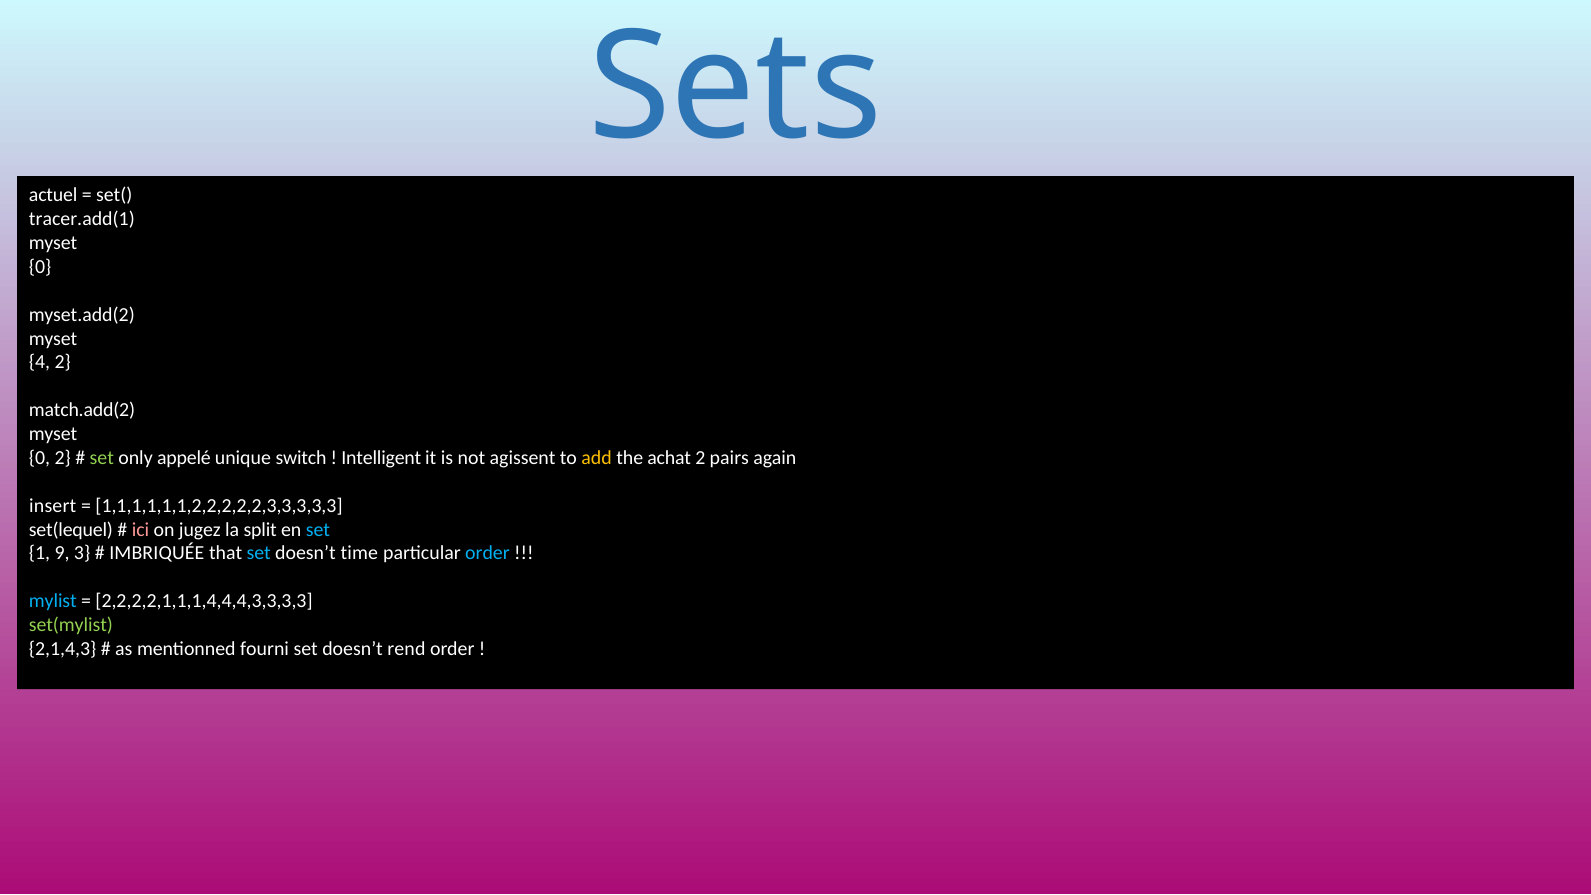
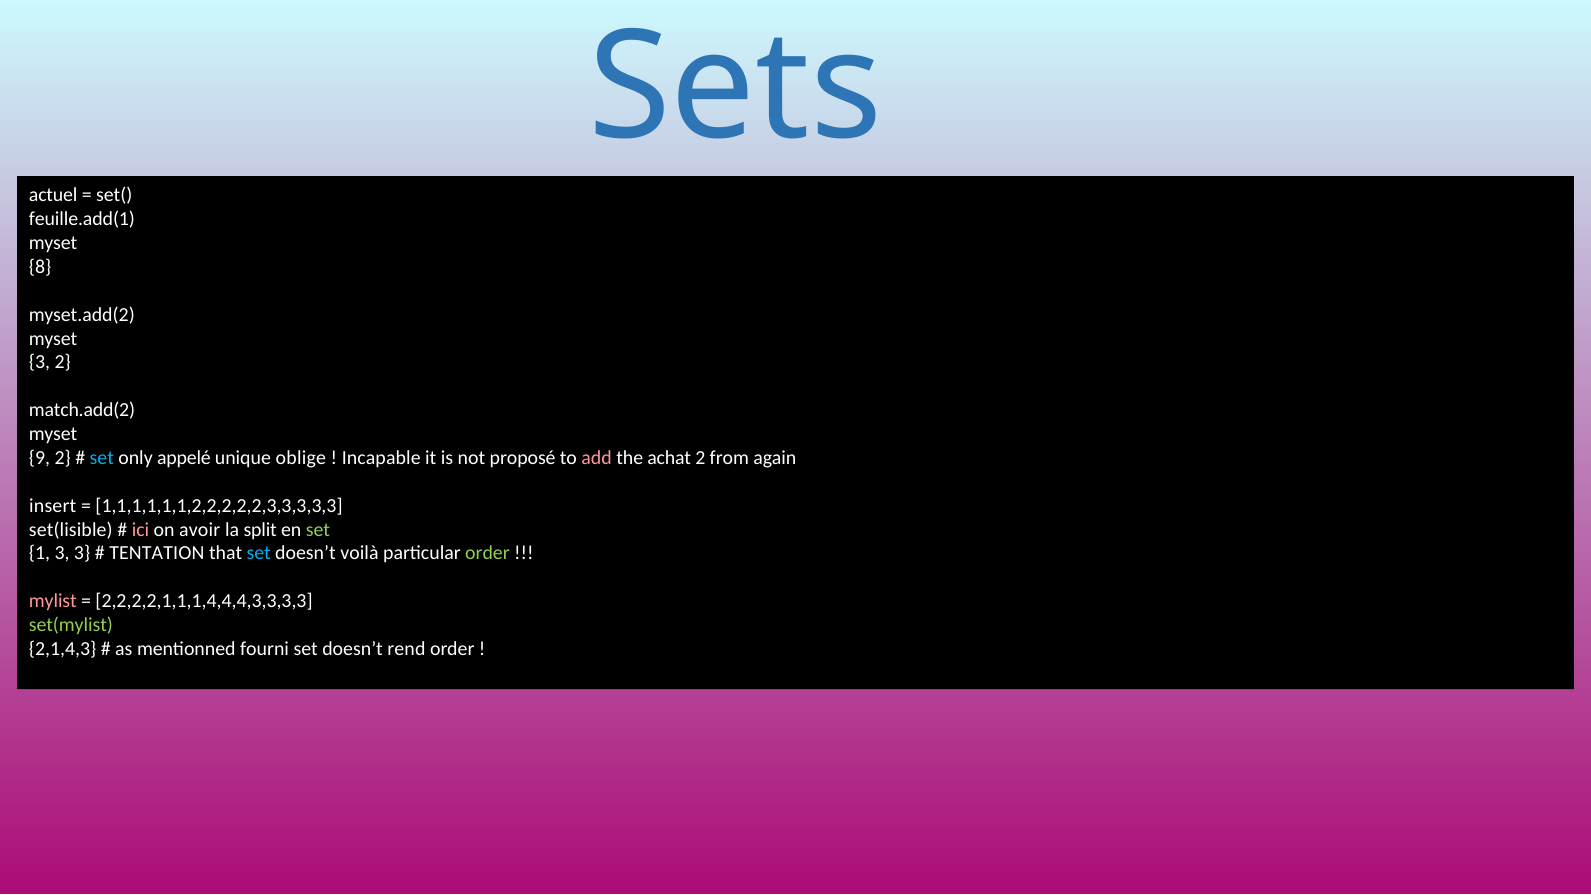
tracer.add(1: tracer.add(1 -> feuille.add(1
0 at (40, 267): 0 -> 8
4 at (40, 362): 4 -> 3
0 at (40, 458): 0 -> 9
set at (102, 458) colour: light green -> light blue
switch: switch -> oblige
Intelligent: Intelligent -> Incapable
agissent: agissent -> proposé
add colour: yellow -> pink
pairs: pairs -> from
set(lequel: set(lequel -> set(lisible
jugez: jugez -> avoir
set at (318, 529) colour: light blue -> light green
1 9: 9 -> 3
IMBRIQUÉE: IMBRIQUÉE -> TENTATION
time: time -> voilà
order at (487, 553) colour: light blue -> light green
mylist colour: light blue -> pink
